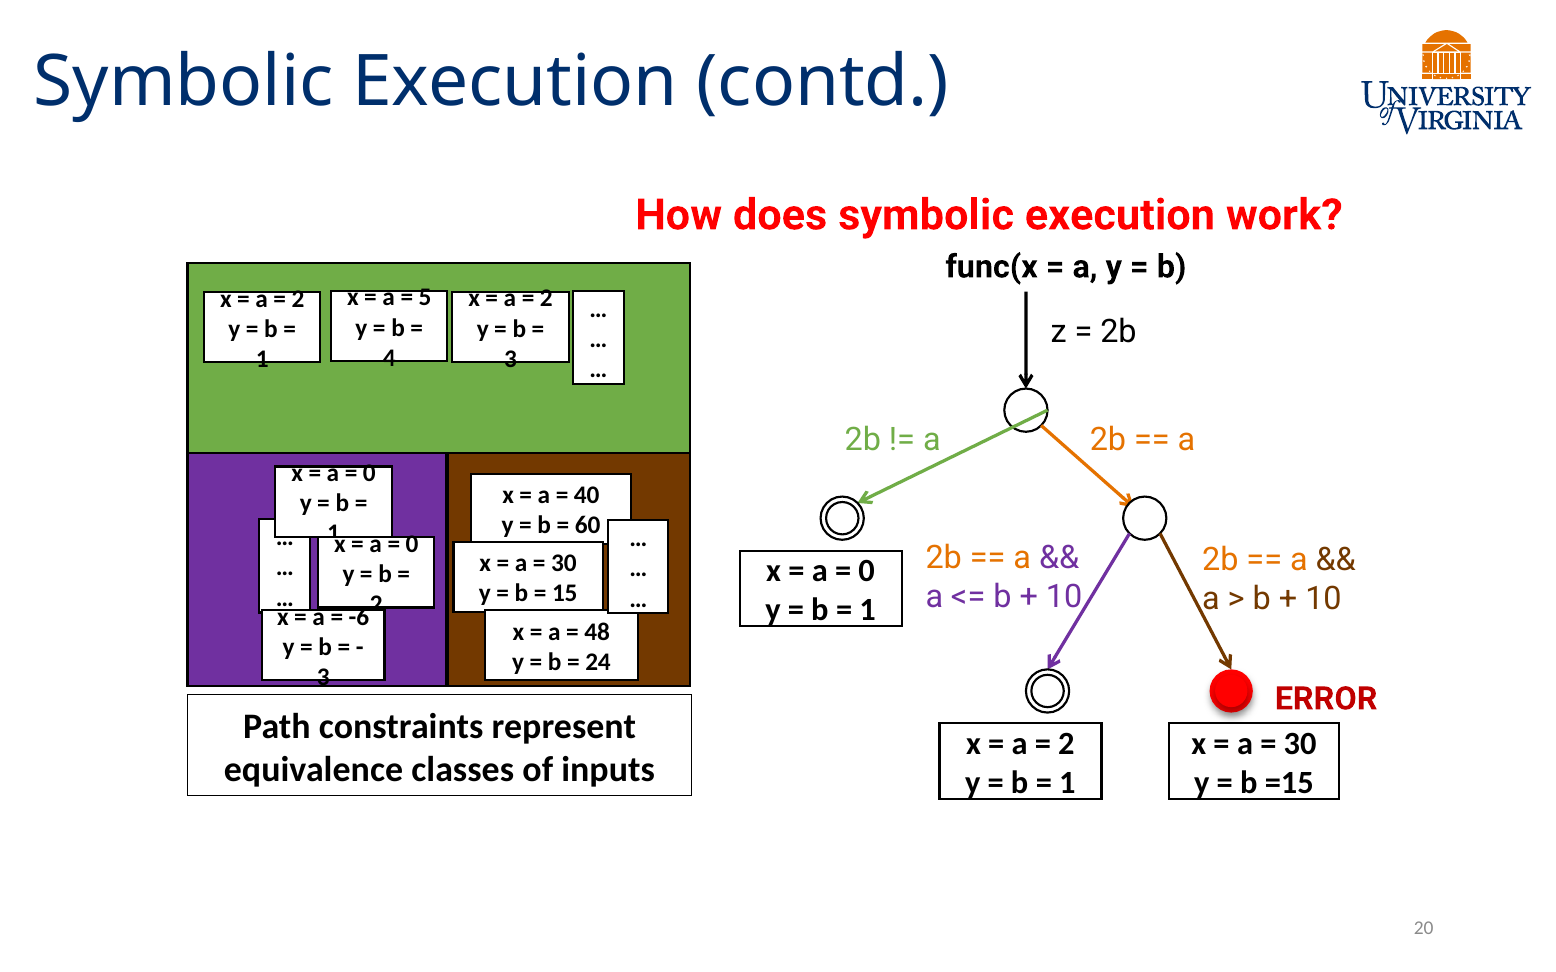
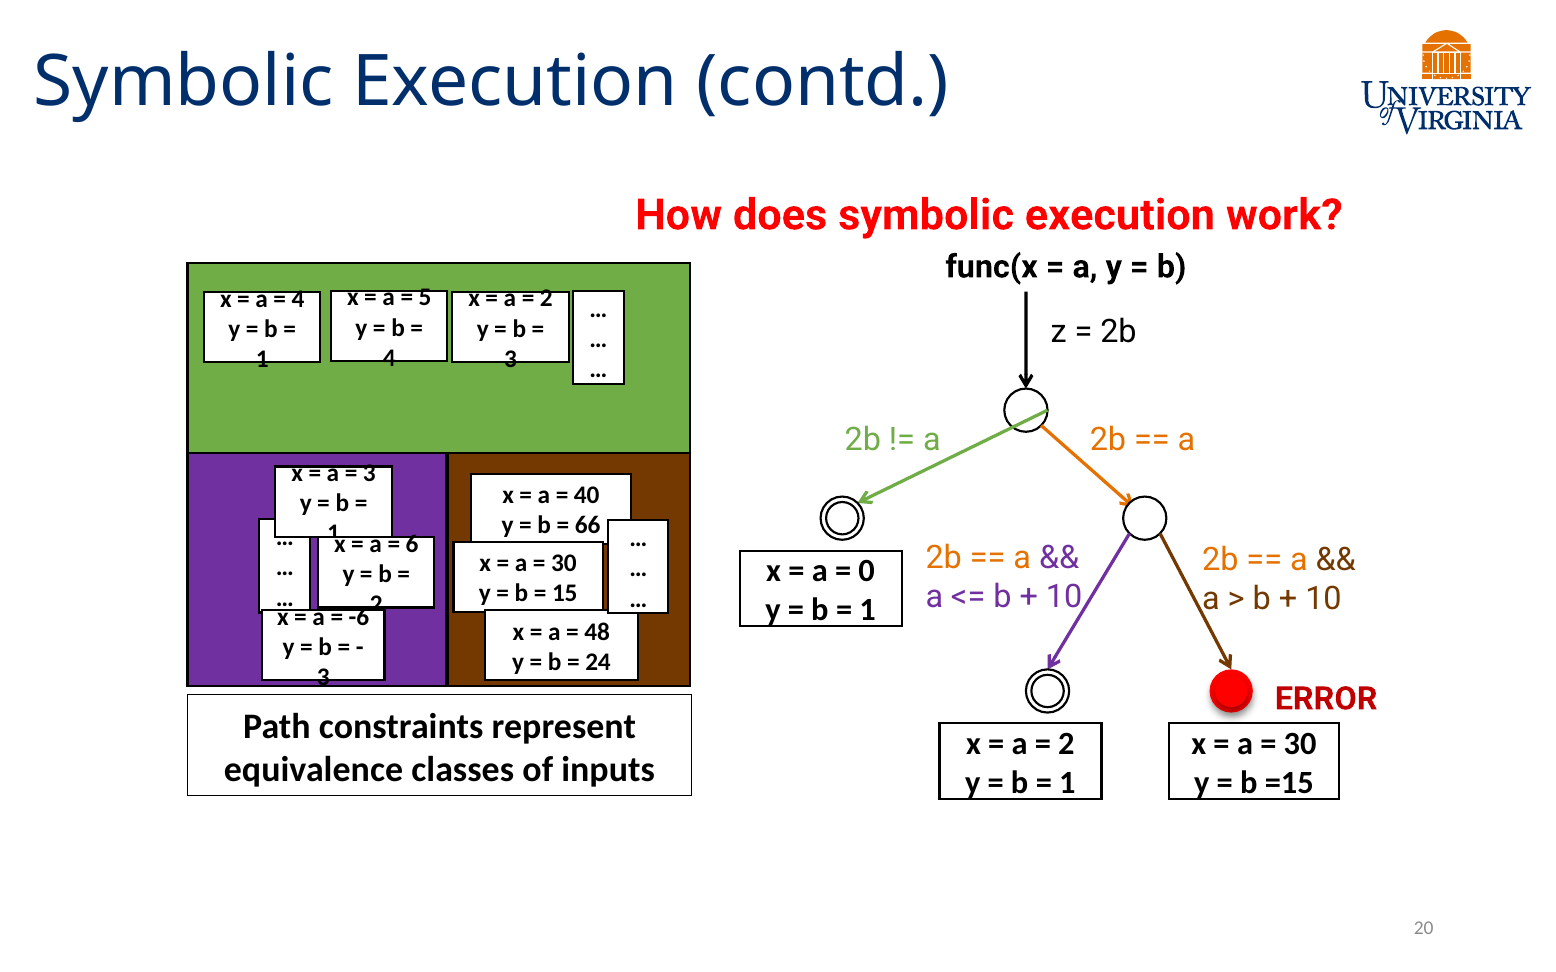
2 at (298, 299): 2 -> 4
0 at (369, 473): 0 -> 3
60: 60 -> 66
0 at (412, 544): 0 -> 6
